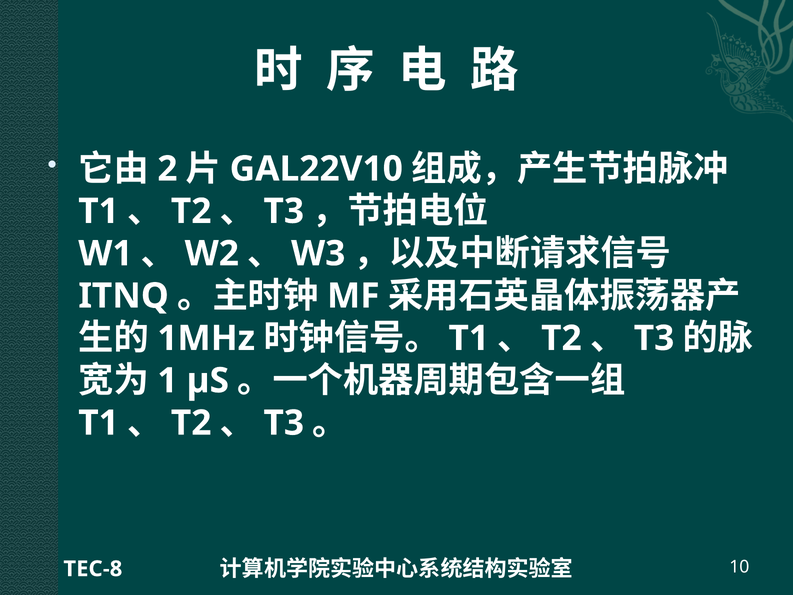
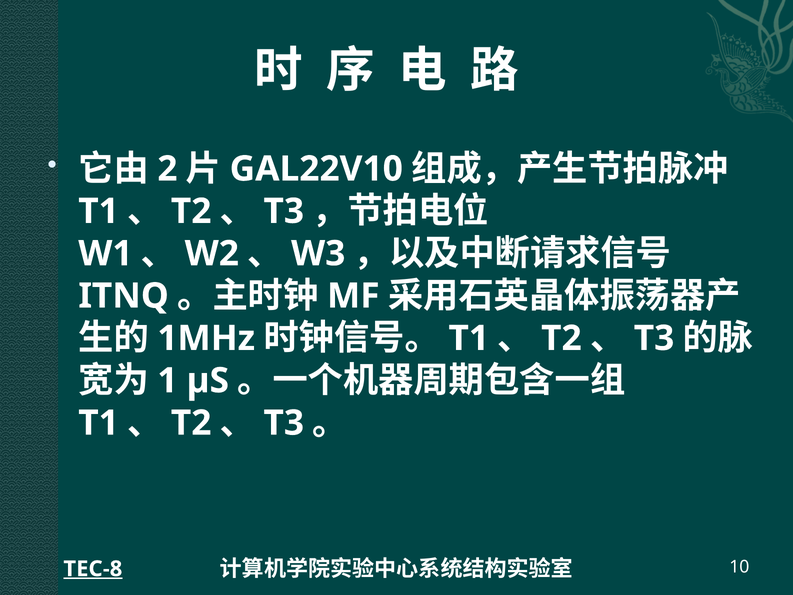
TEC-8 underline: none -> present
